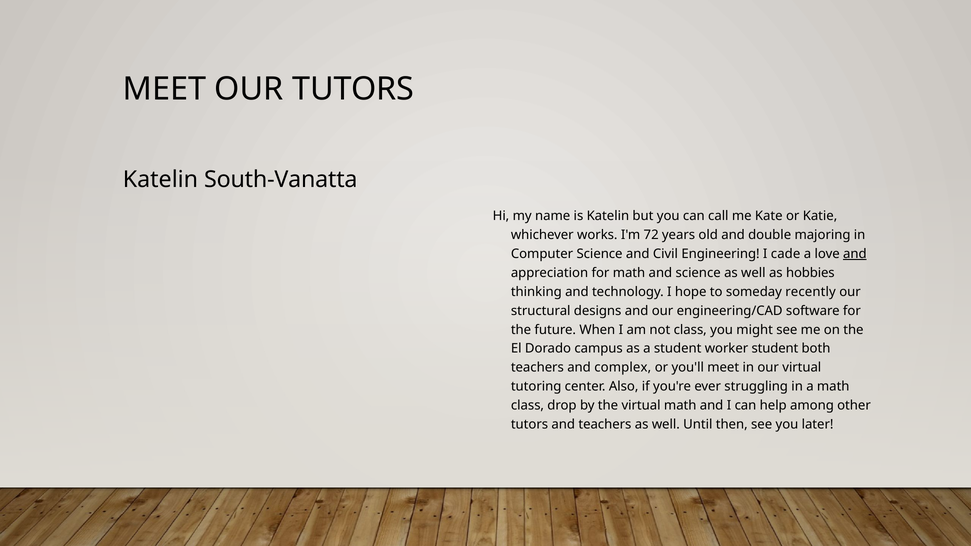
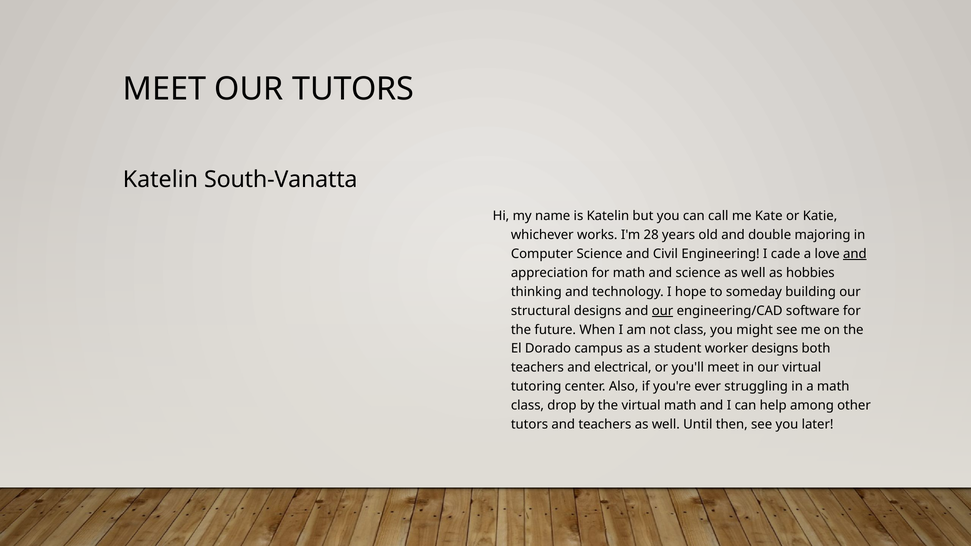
72: 72 -> 28
recently: recently -> building
our at (663, 311) underline: none -> present
worker student: student -> designs
complex: complex -> electrical
